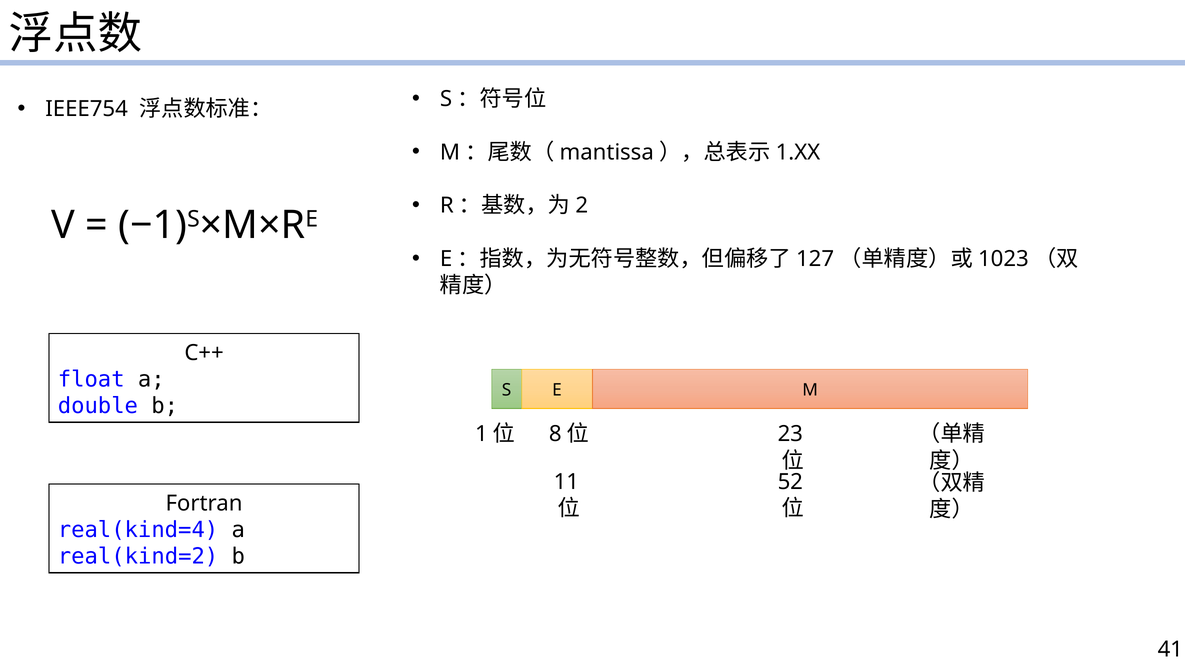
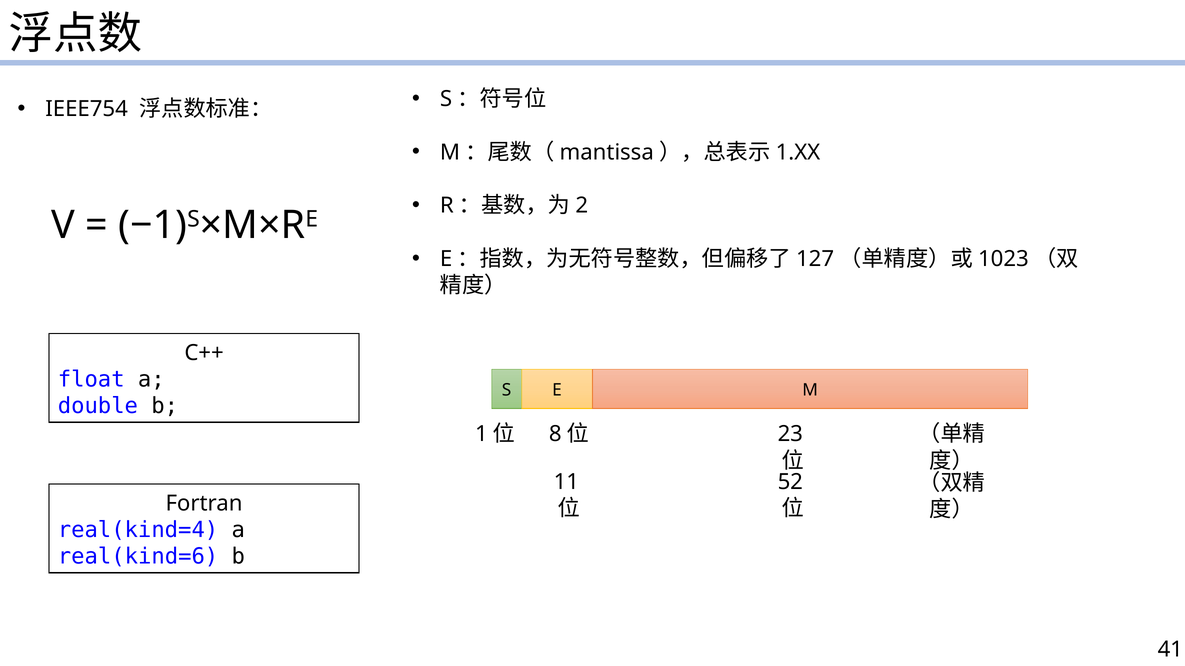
real(kind=2: real(kind=2 -> real(kind=6
